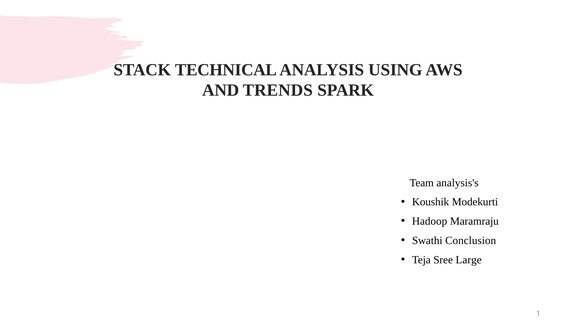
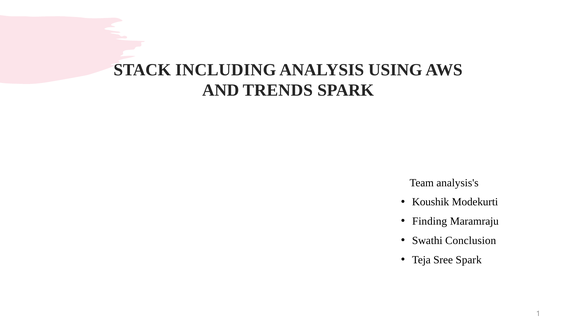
TECHNICAL: TECHNICAL -> INCLUDING
Hadoop: Hadoop -> Finding
Sree Large: Large -> Spark
